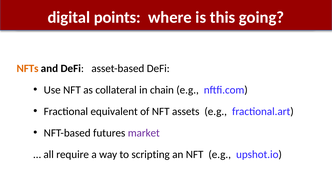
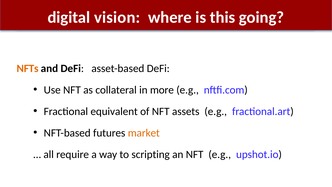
points: points -> vision
chain: chain -> more
market colour: purple -> orange
